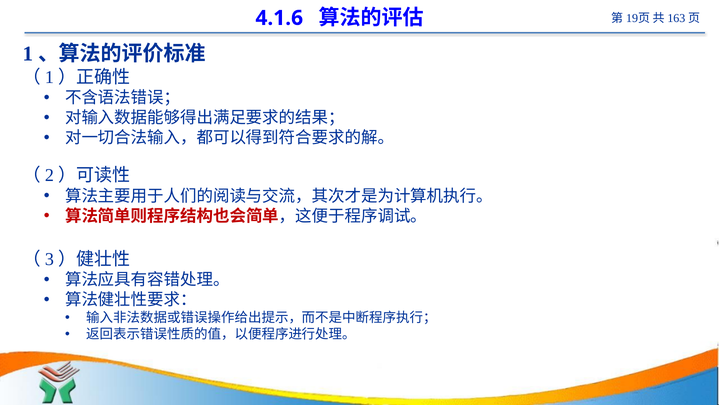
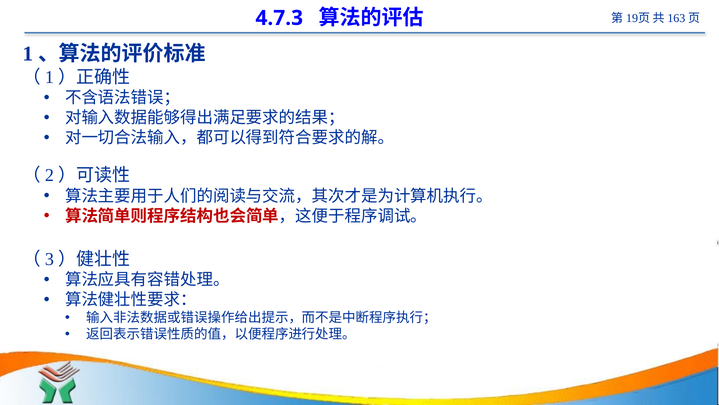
4.1.6: 4.1.6 -> 4.7.3
